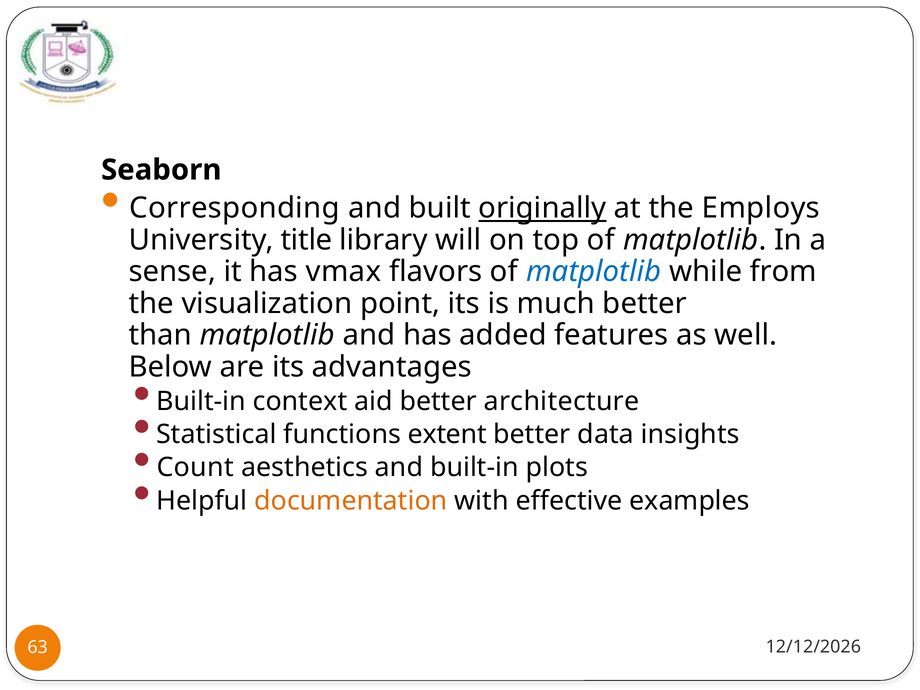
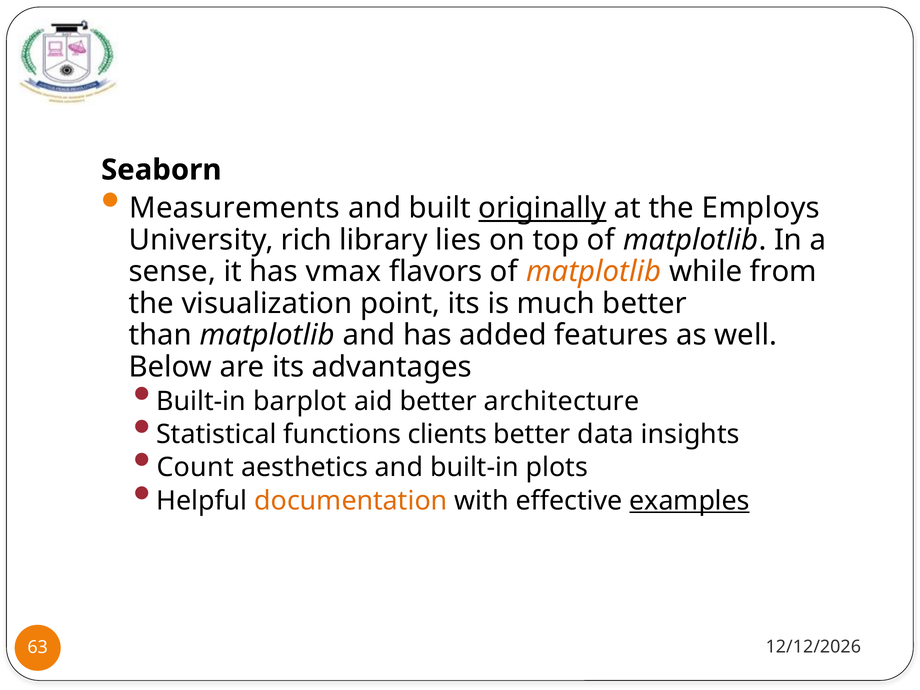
Corresponding: Corresponding -> Measurements
title: title -> rich
will: will -> lies
matplotlib at (594, 272) colour: blue -> orange
context: context -> barplot
extent: extent -> clients
examples underline: none -> present
